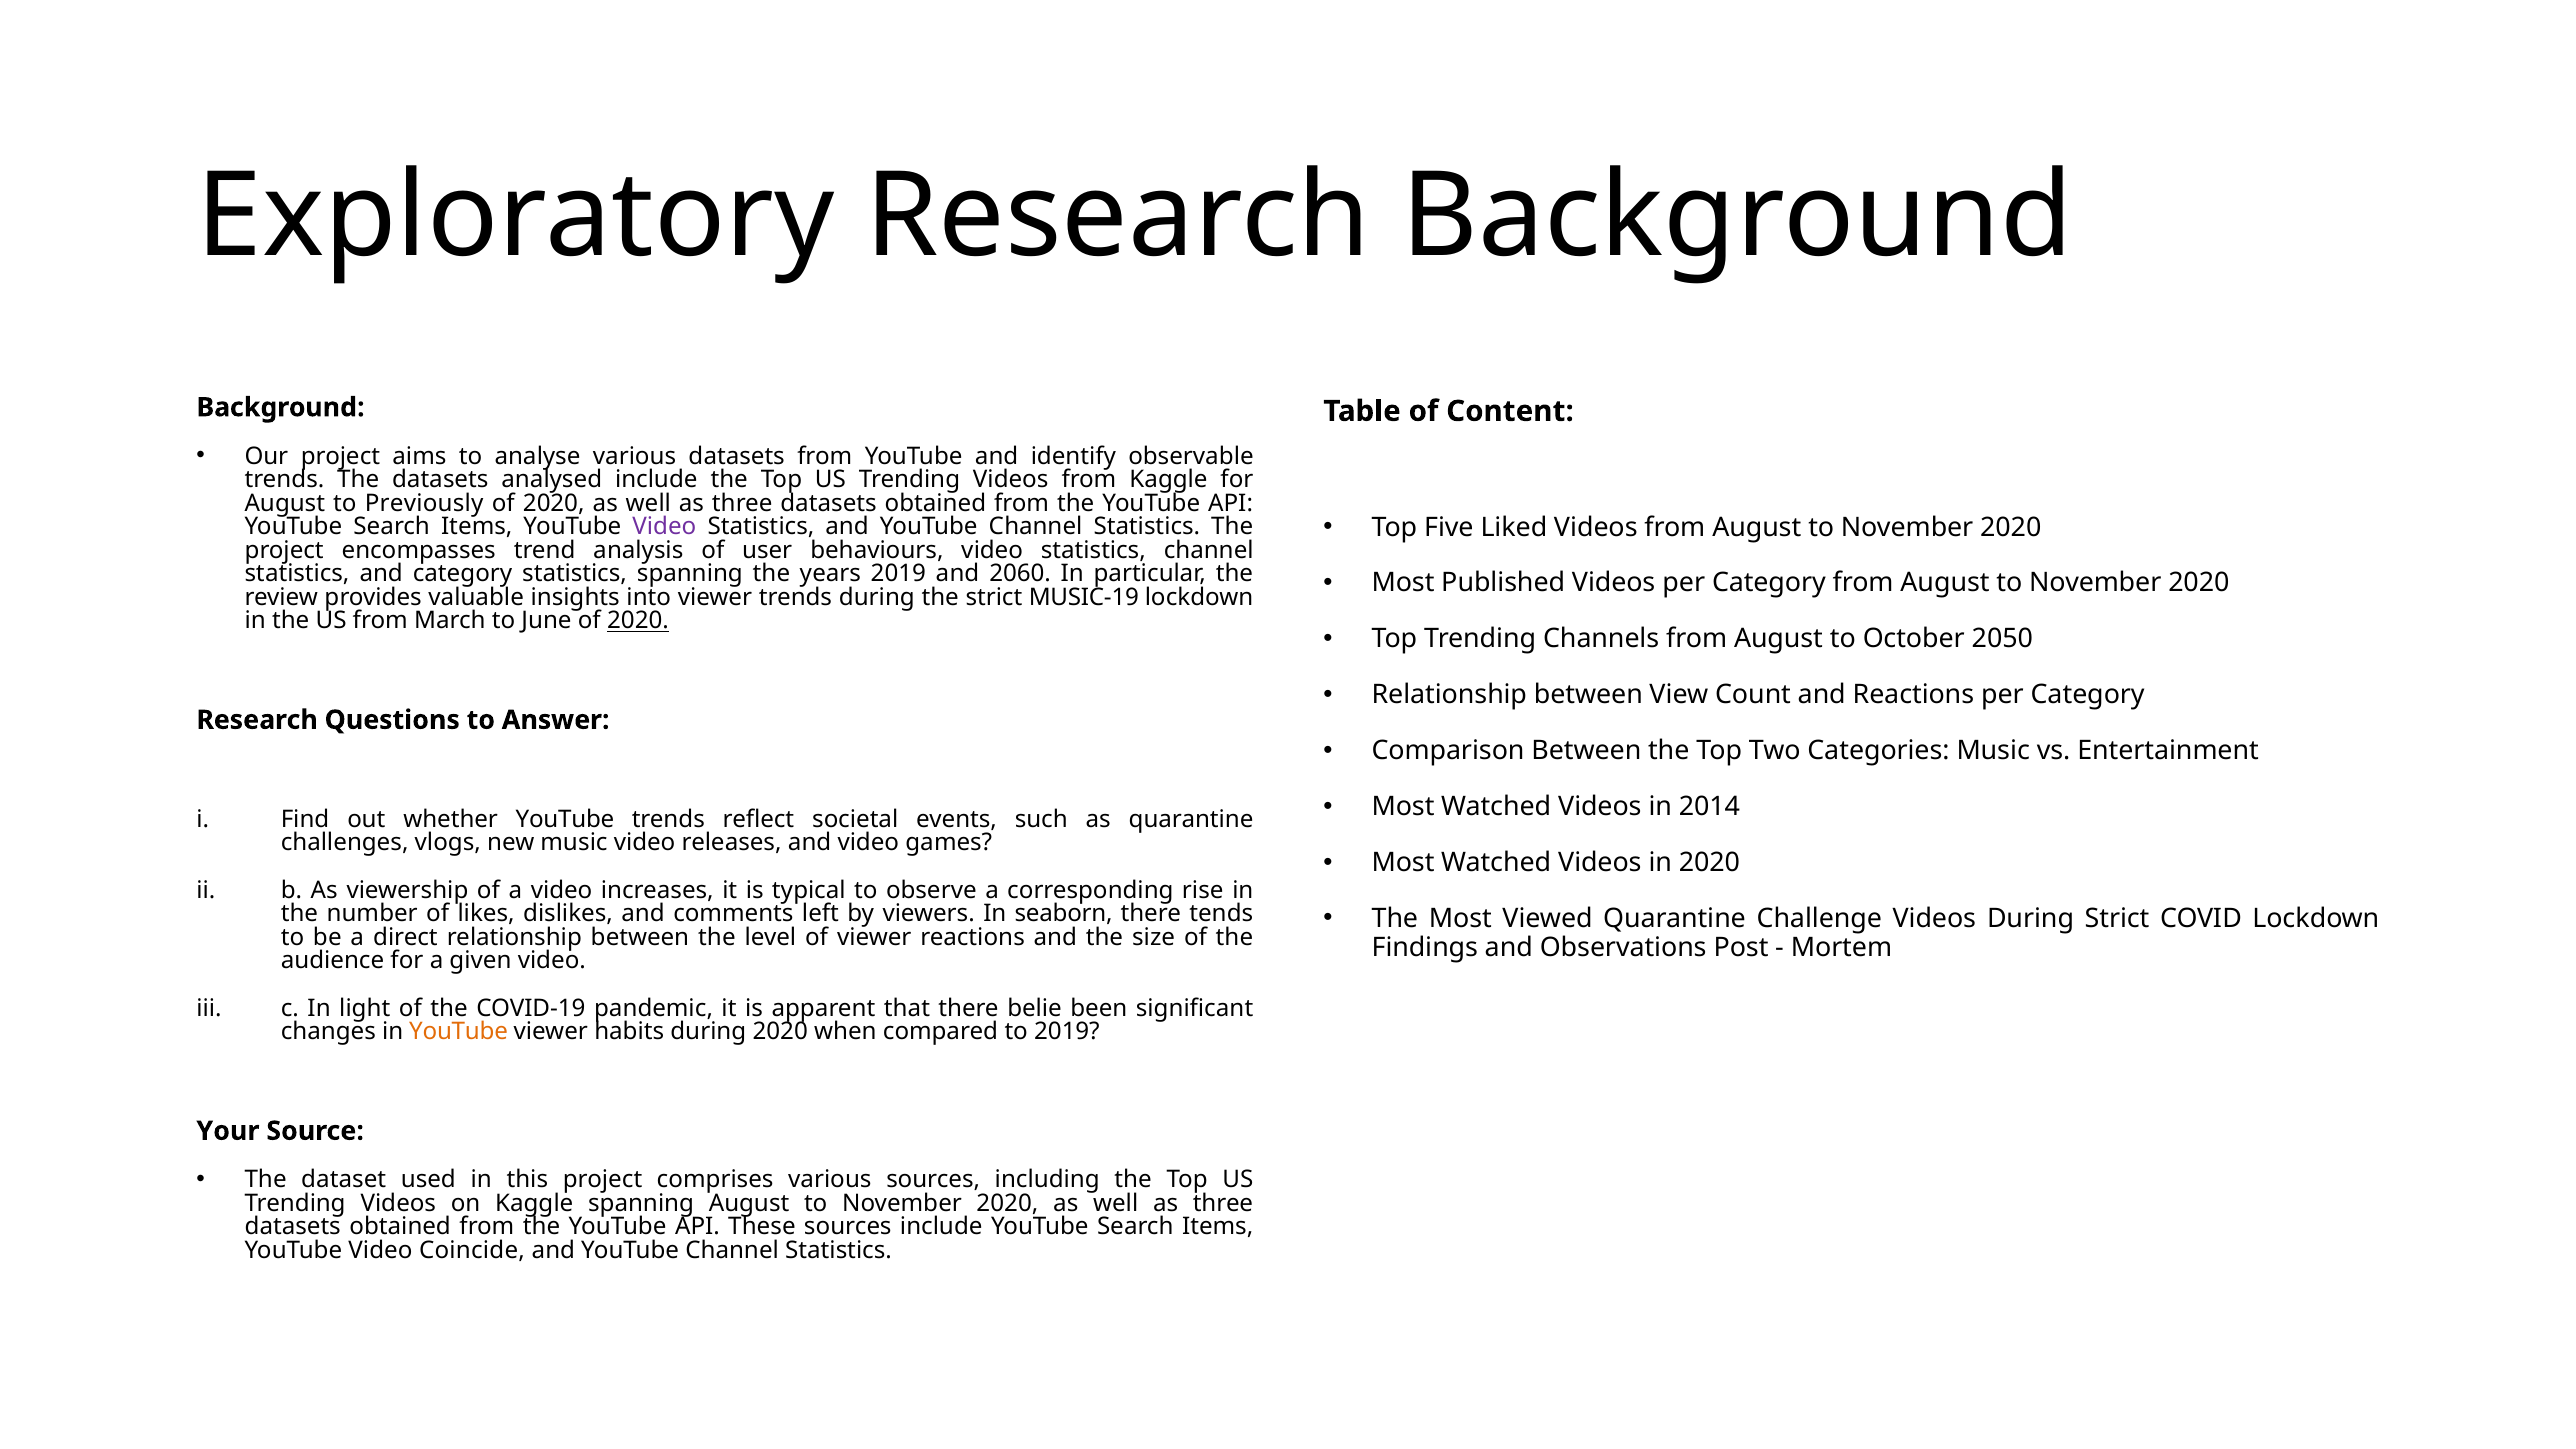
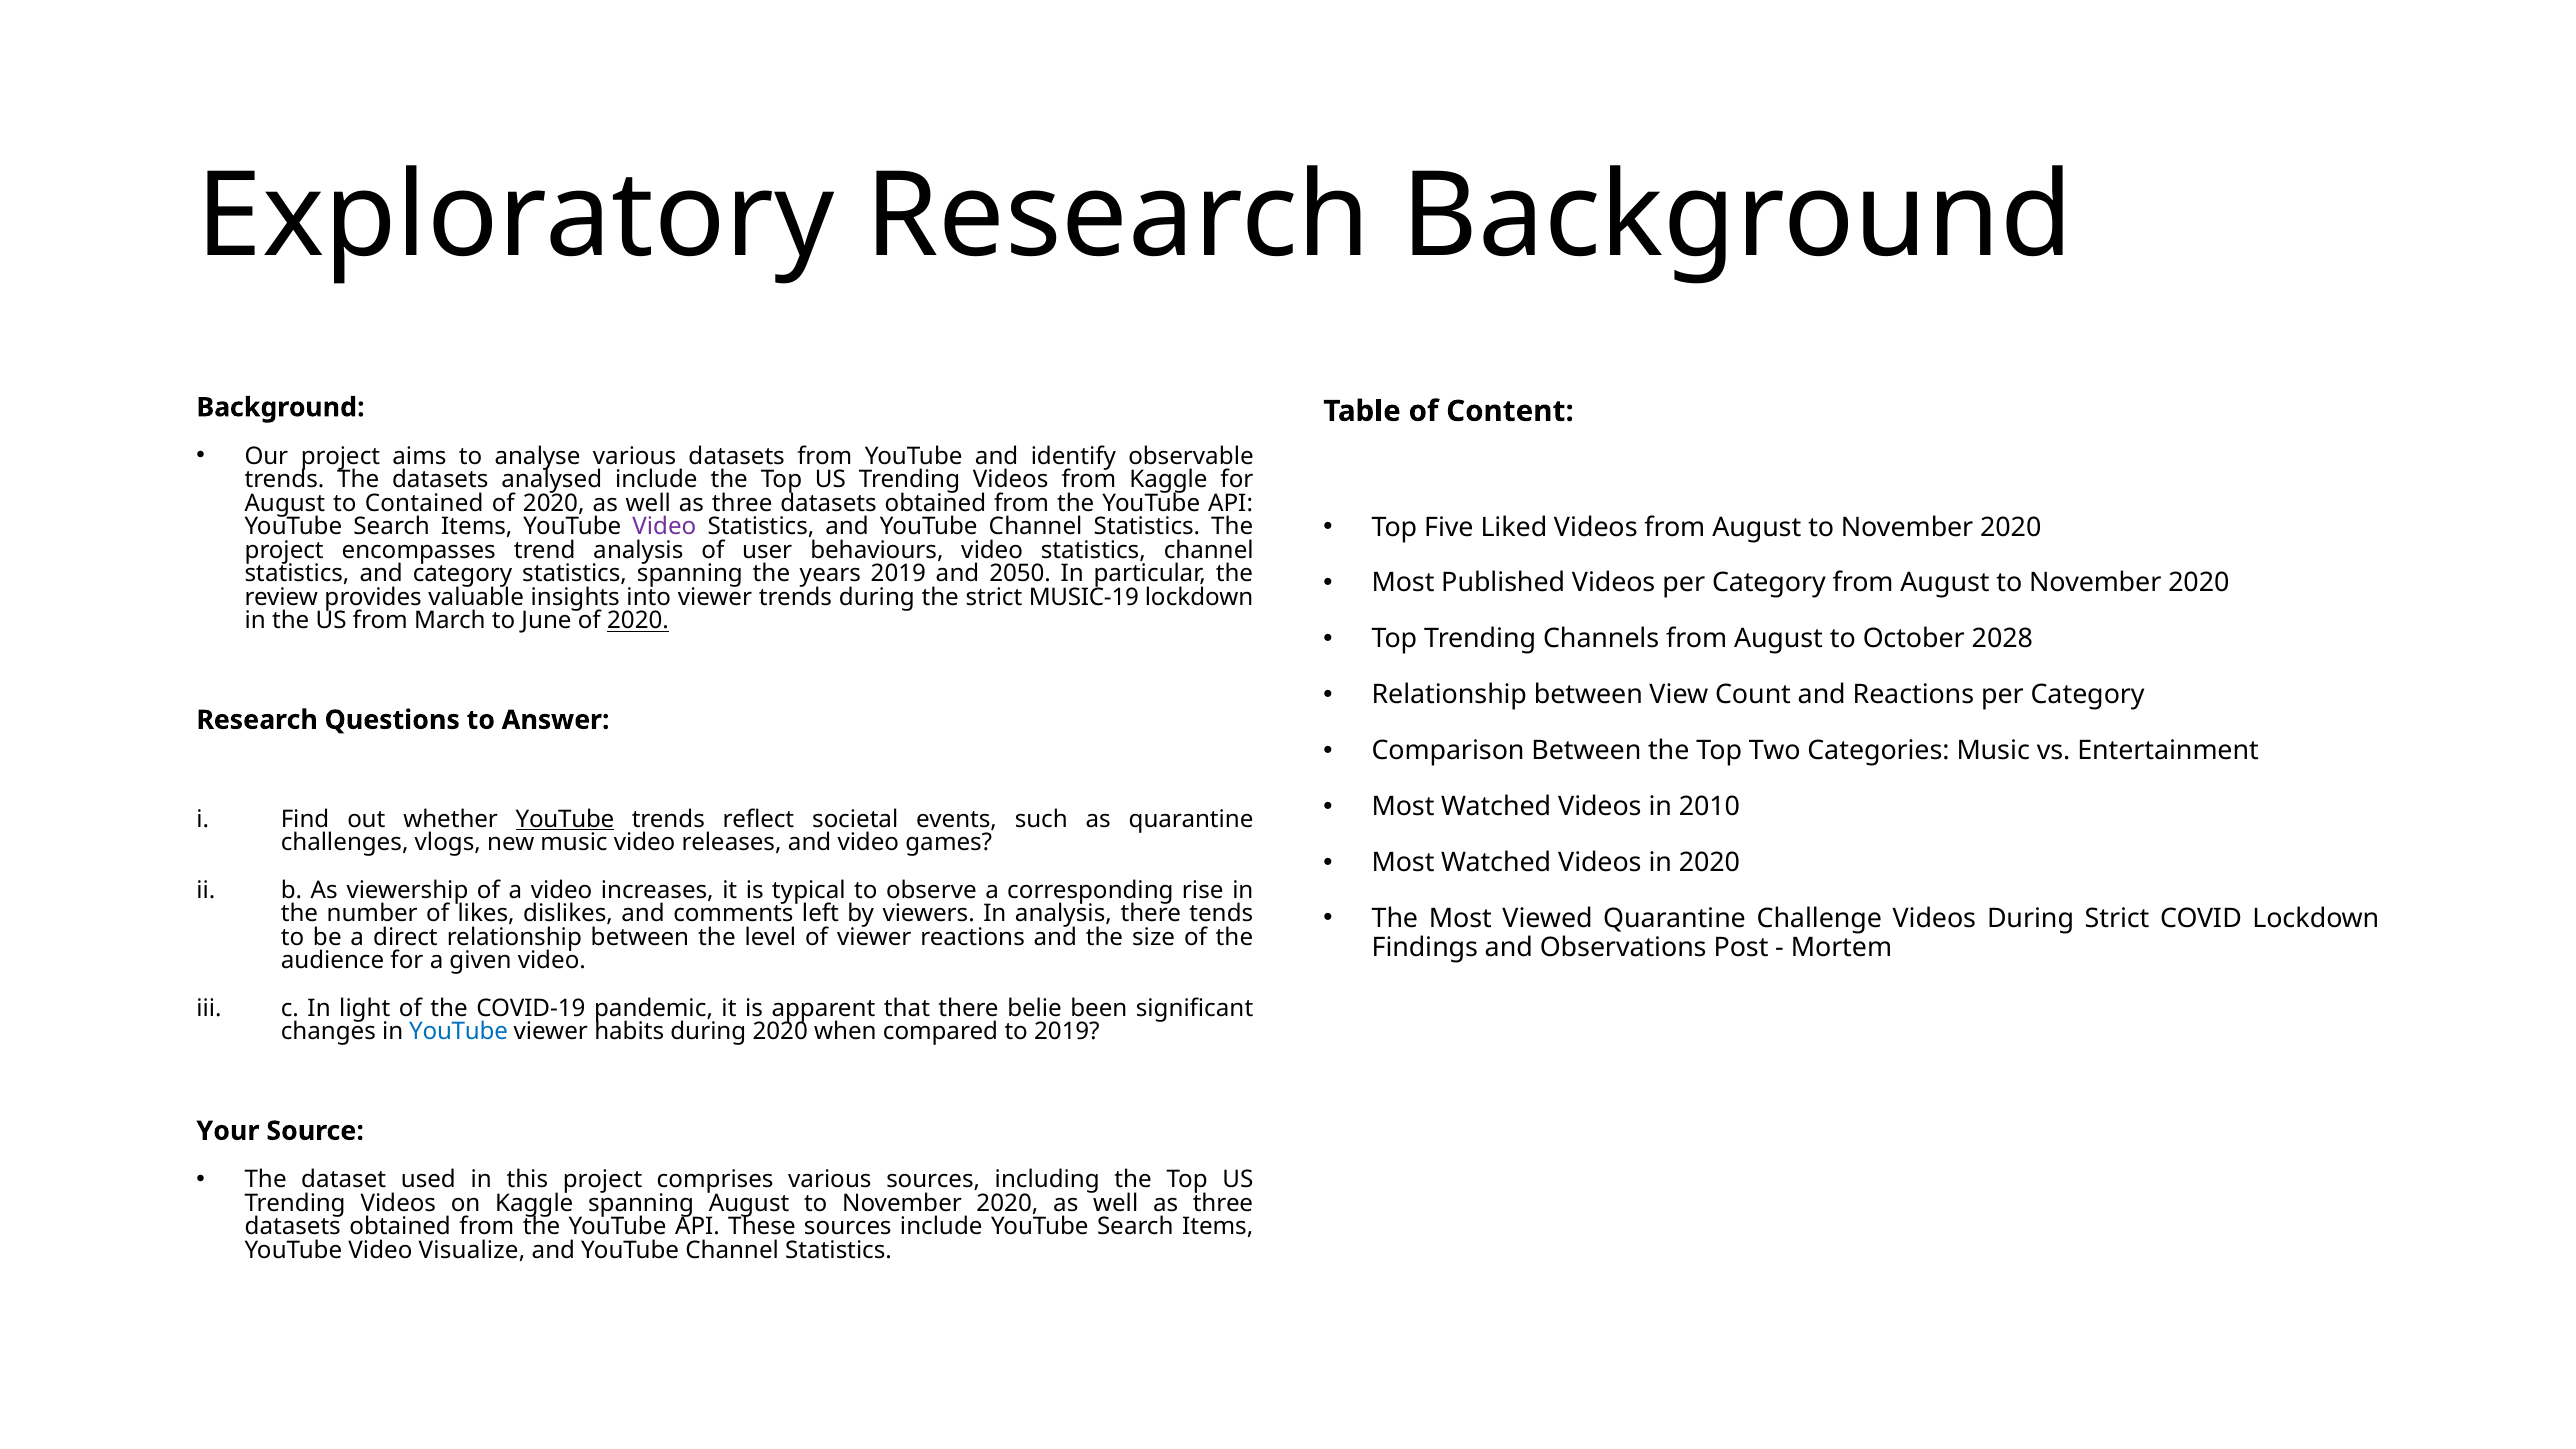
Previously: Previously -> Contained
2060: 2060 -> 2050
2050: 2050 -> 2028
2014: 2014 -> 2010
YouTube at (565, 819) underline: none -> present
In seaborn: seaborn -> analysis
YouTube at (459, 1032) colour: orange -> blue
Coincide: Coincide -> Visualize
